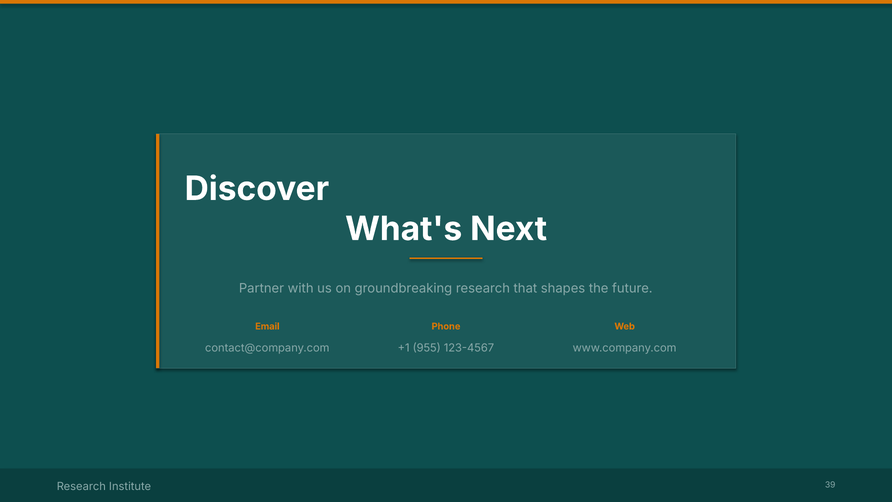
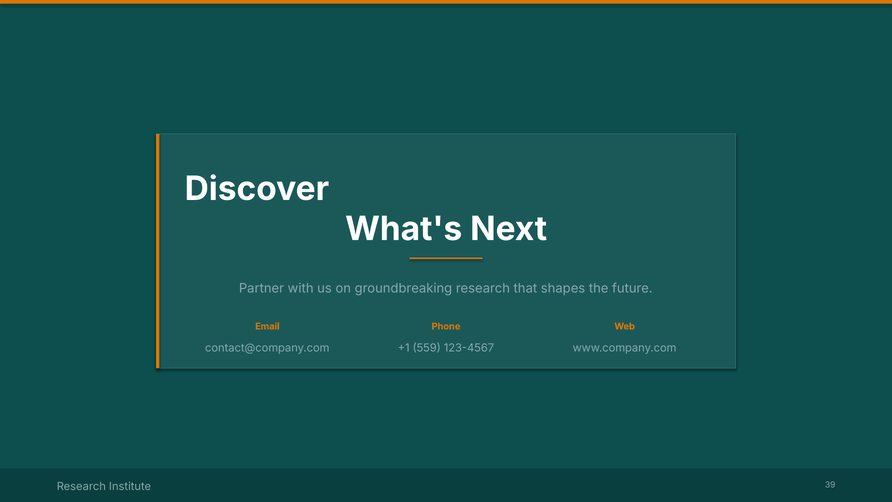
955: 955 -> 559
